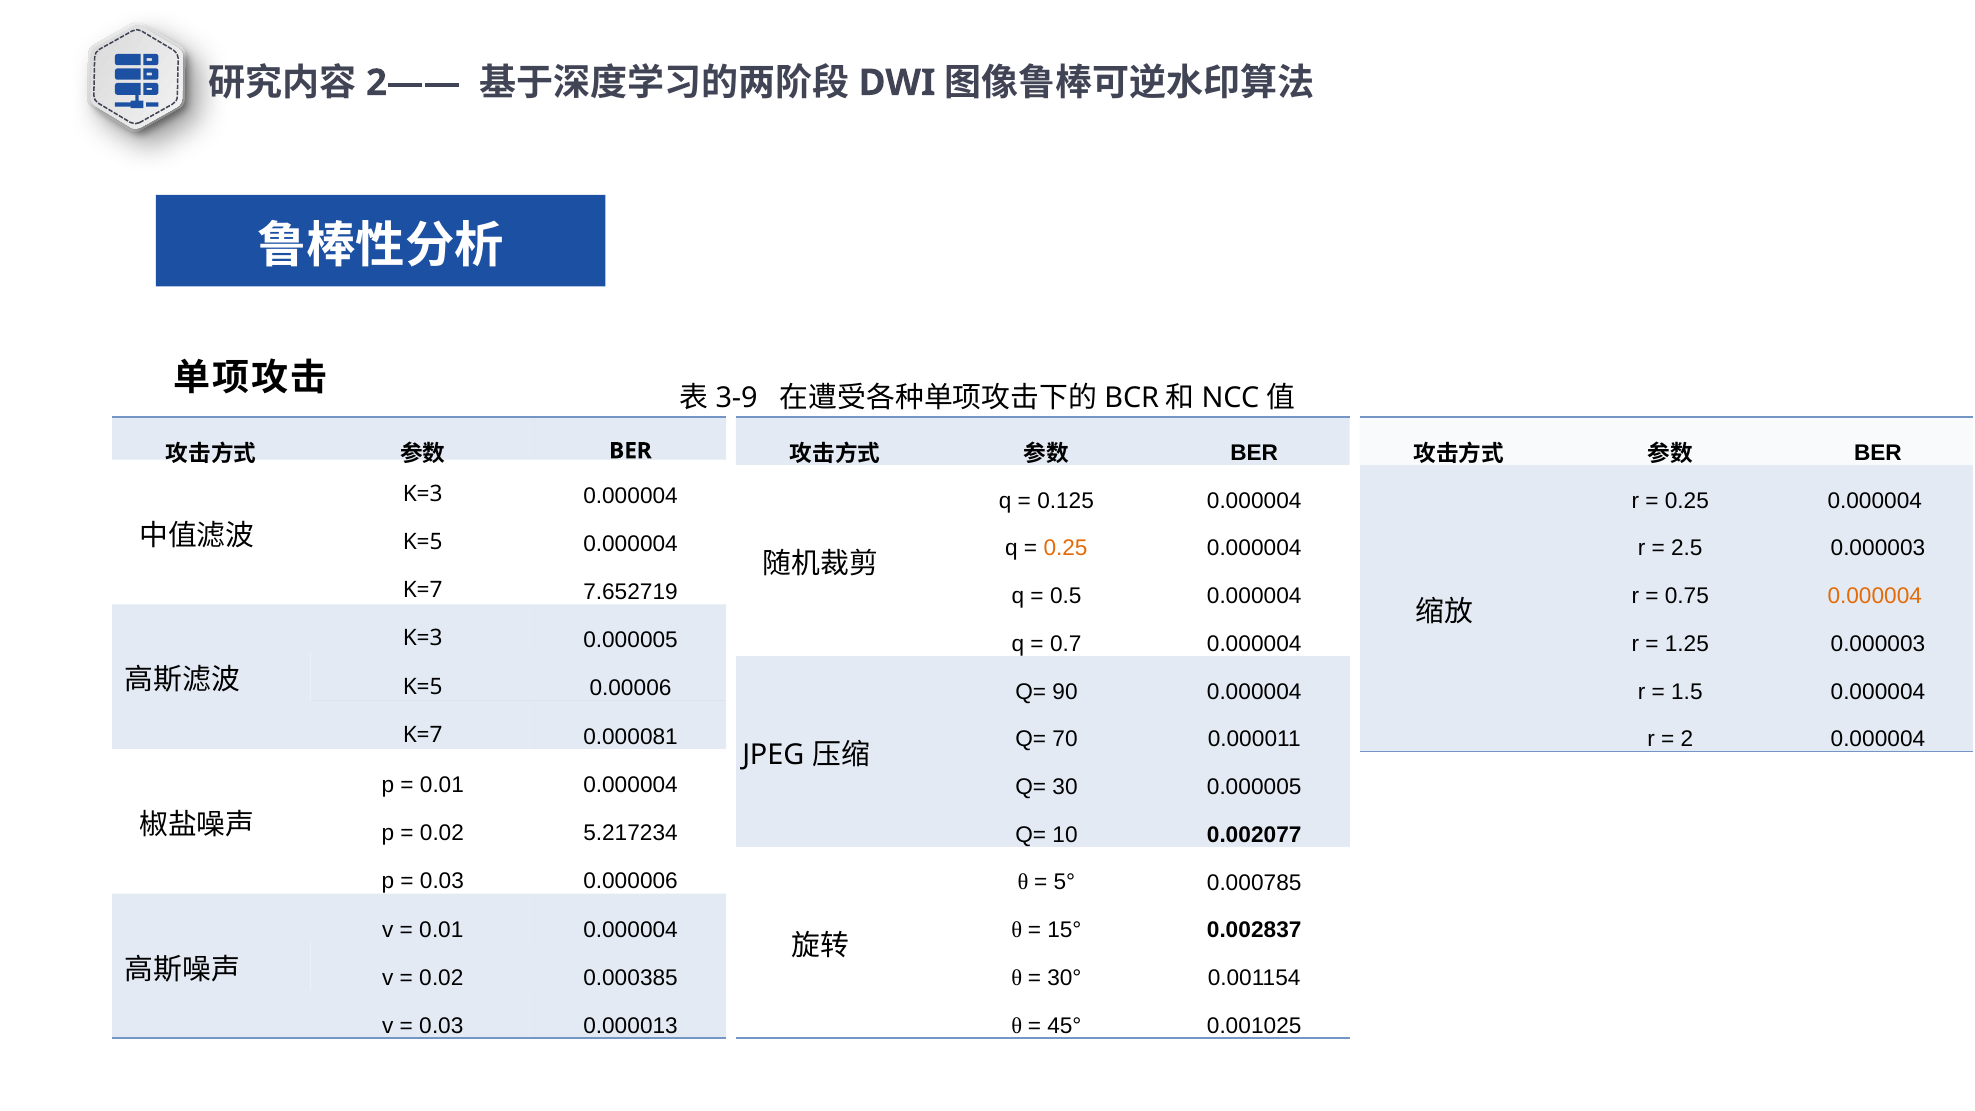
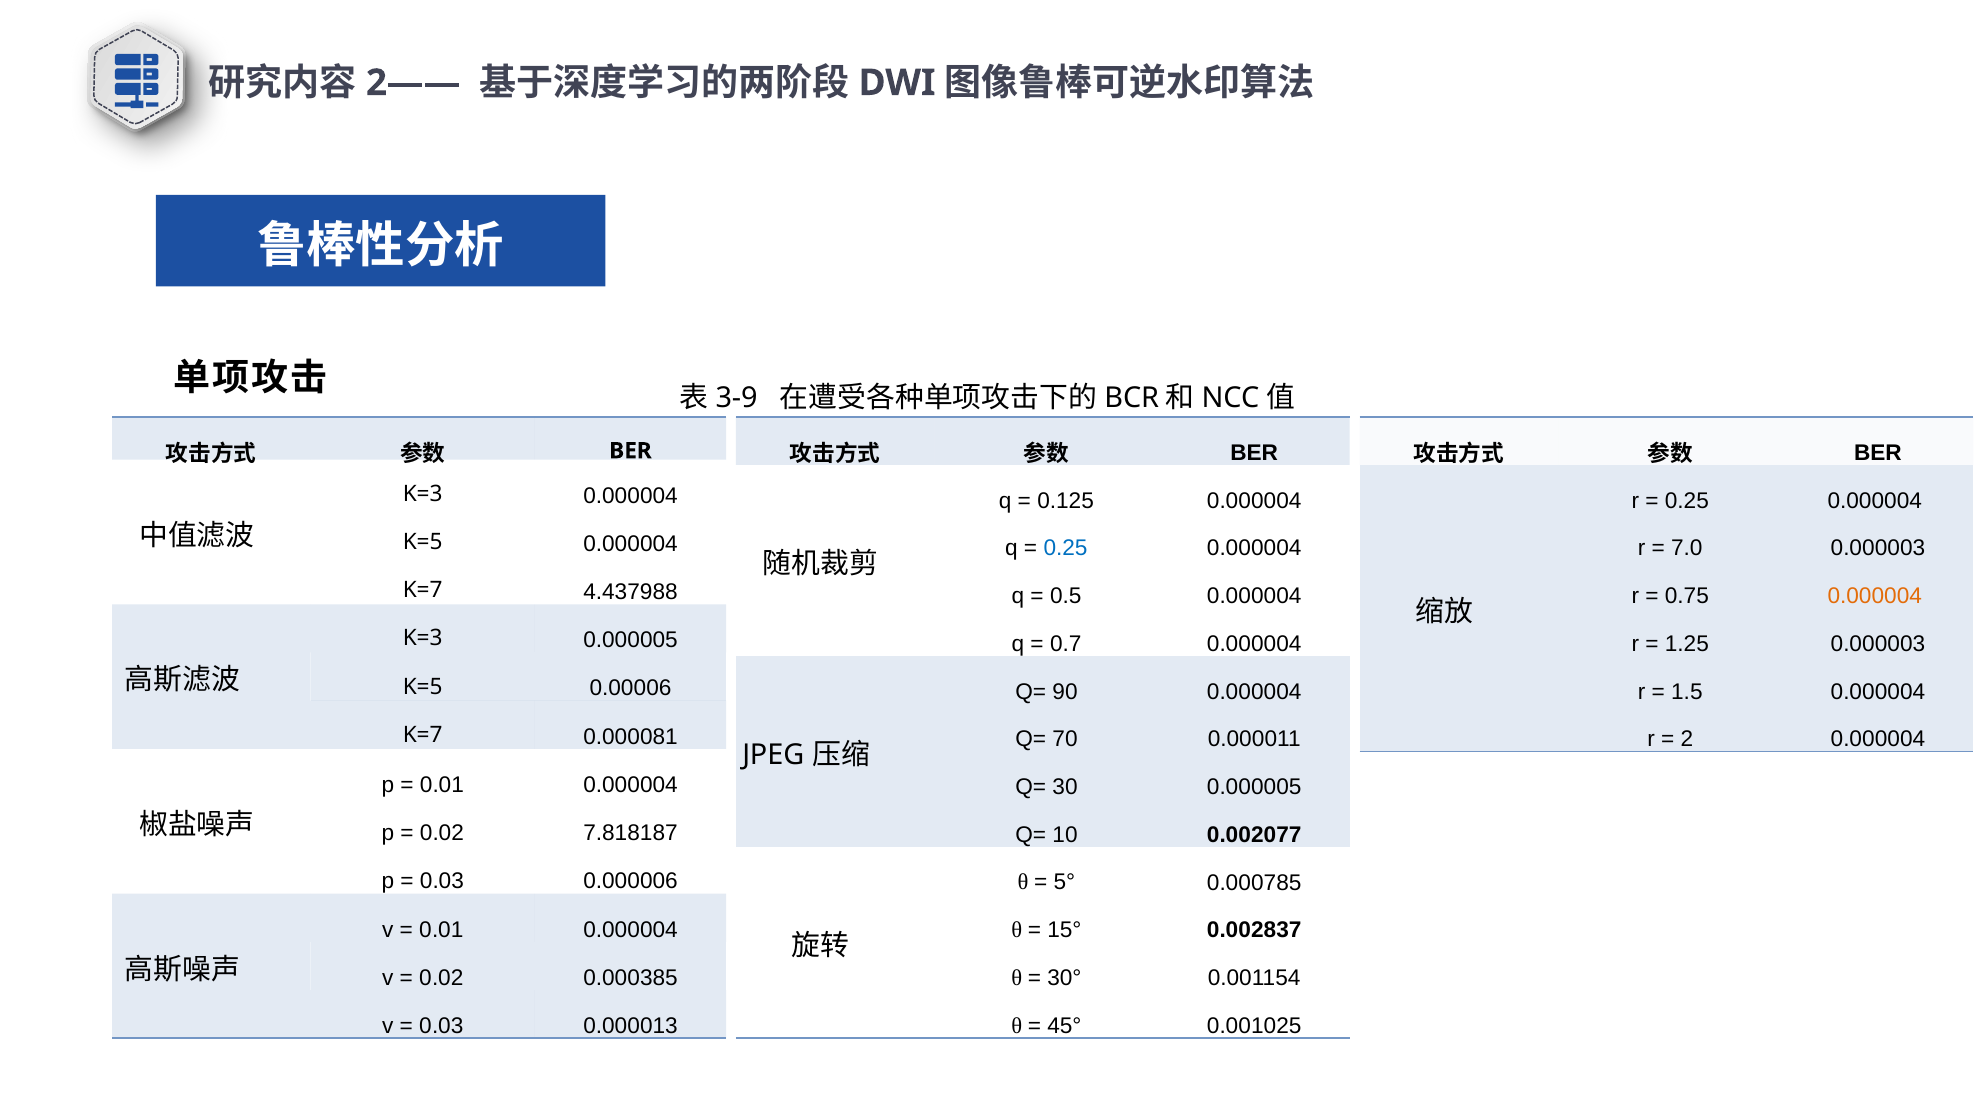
0.25 at (1066, 548) colour: orange -> blue
2.5: 2.5 -> 7.0
7.652719: 7.652719 -> 4.437988
5.217234: 5.217234 -> 7.818187
